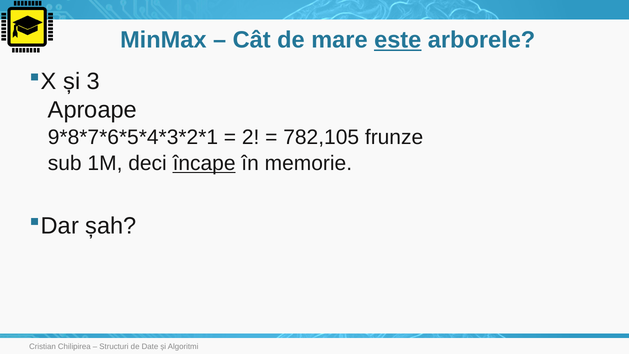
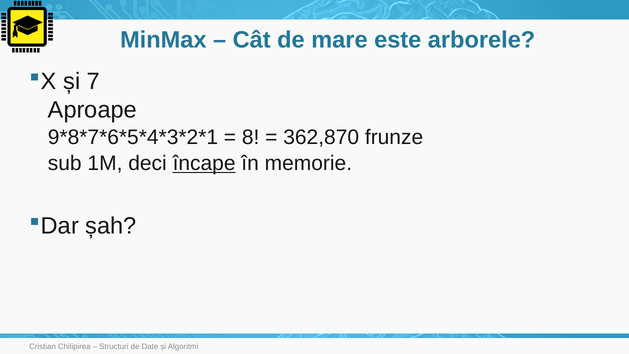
este underline: present -> none
3: 3 -> 7
2: 2 -> 8
782,105: 782,105 -> 362,870
